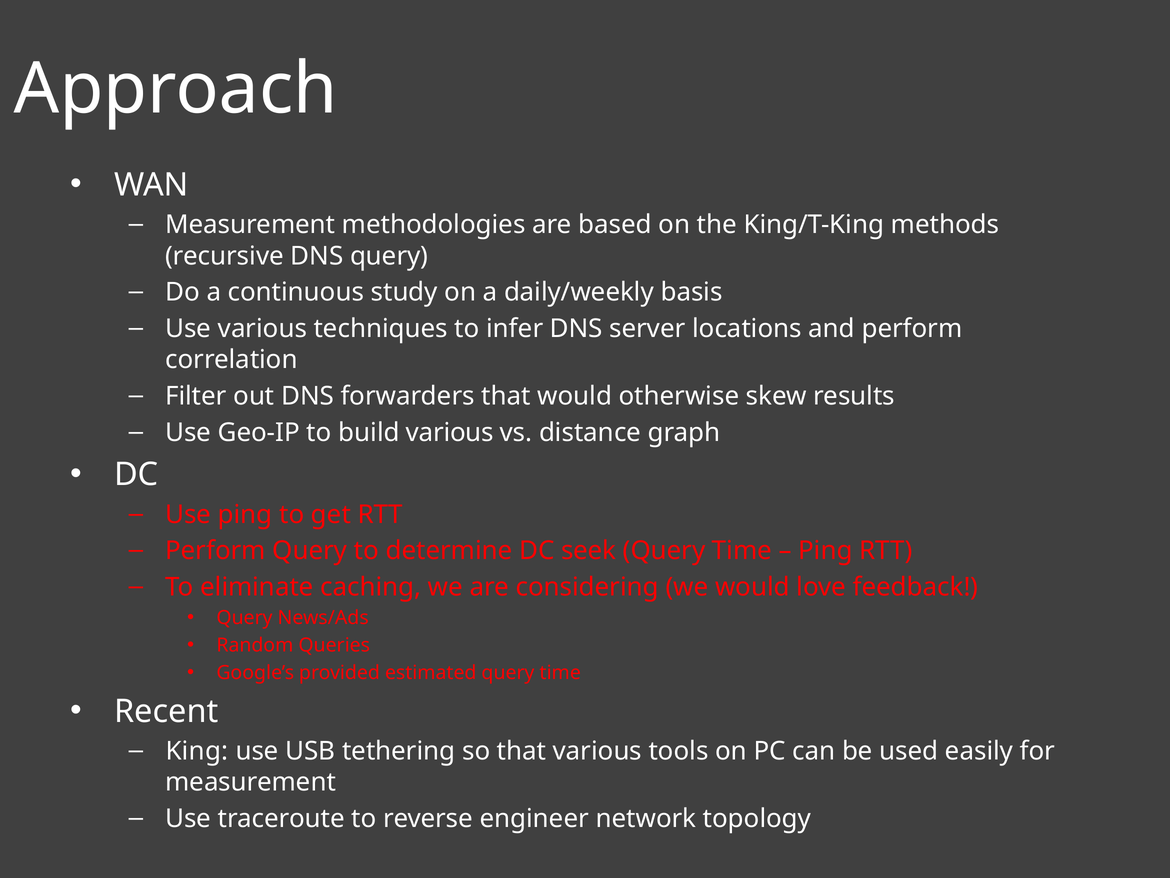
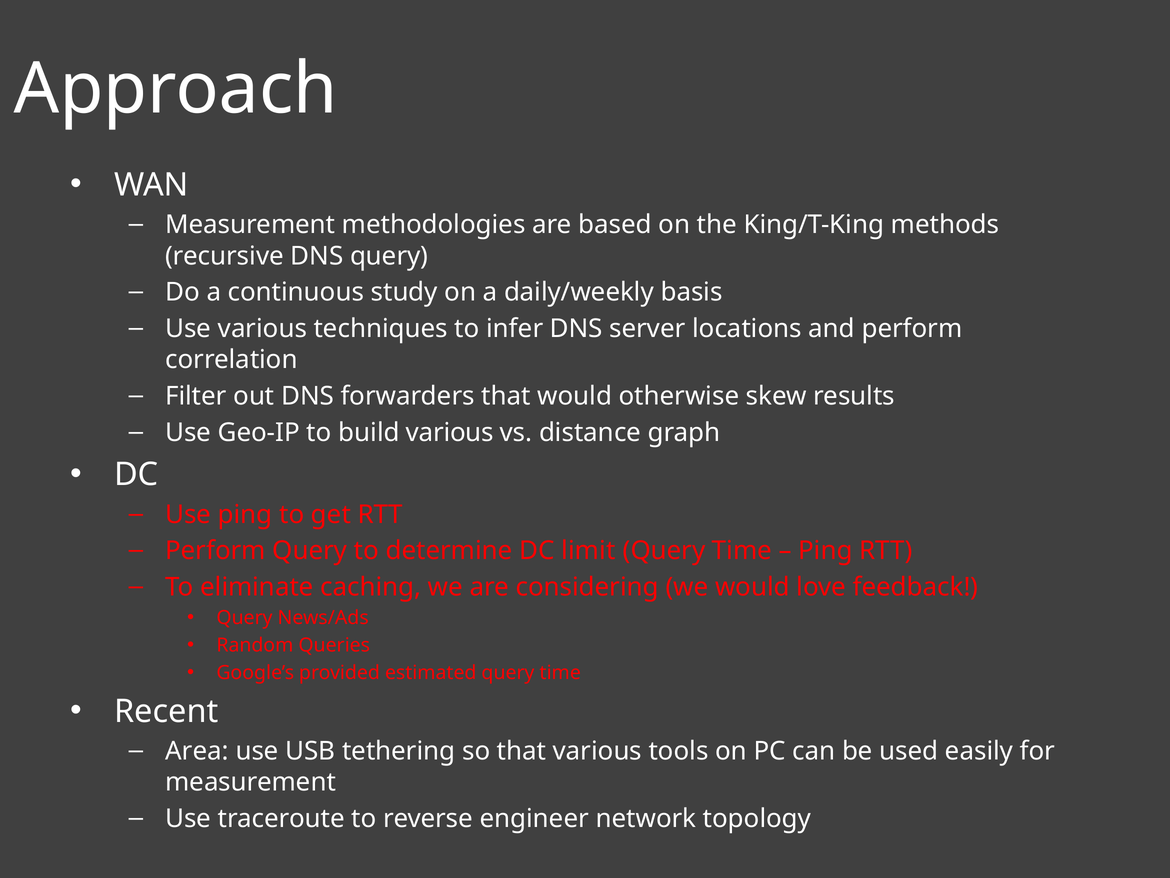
seek: seek -> limit
King: King -> Area
